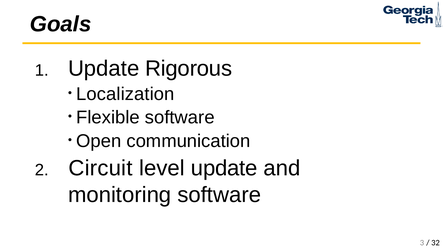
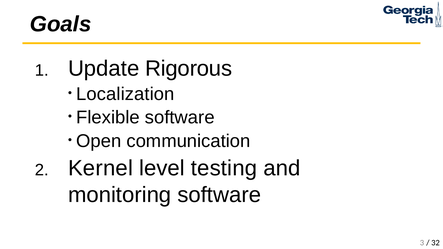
Circuit: Circuit -> Kernel
level update: update -> testing
